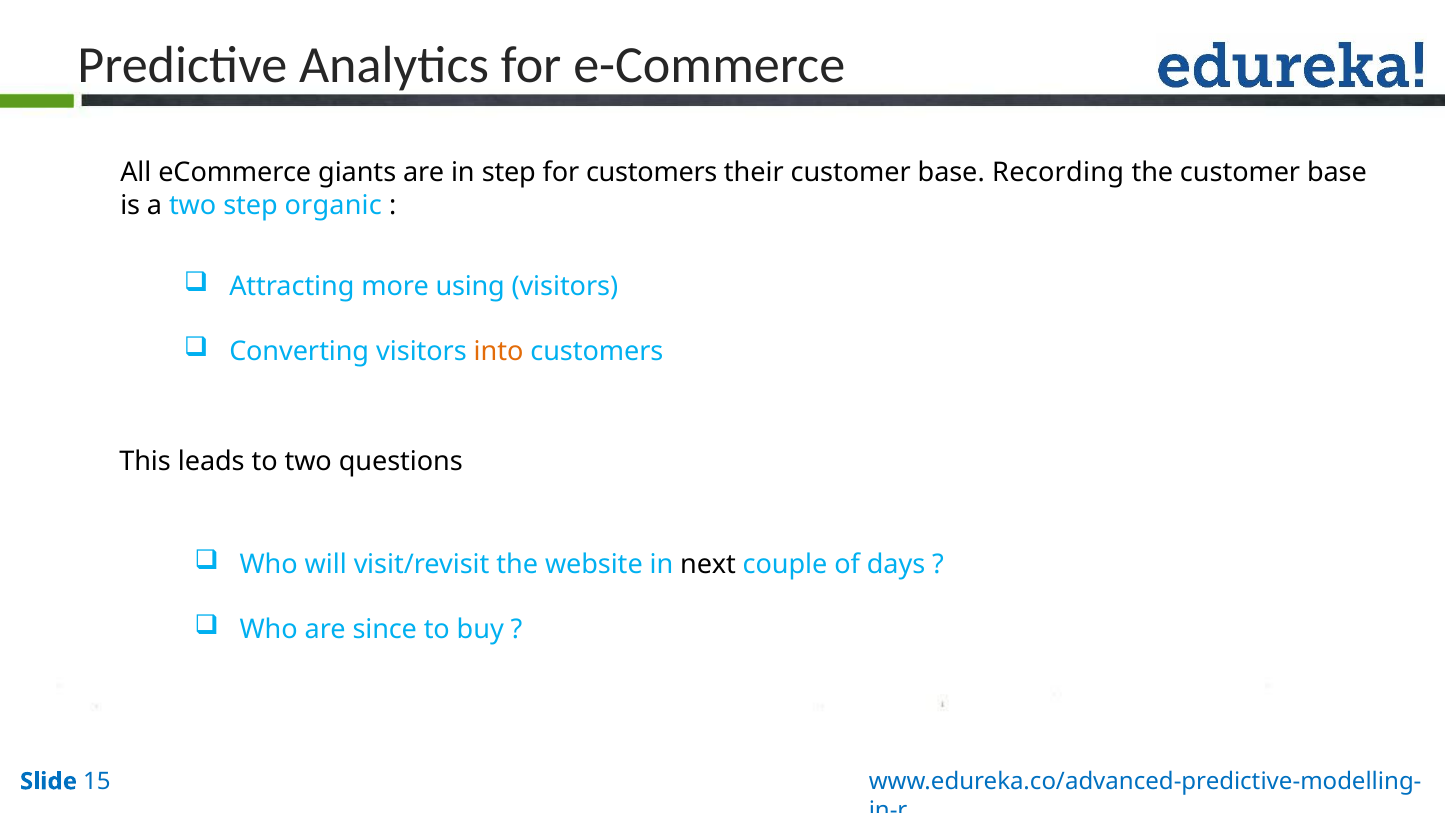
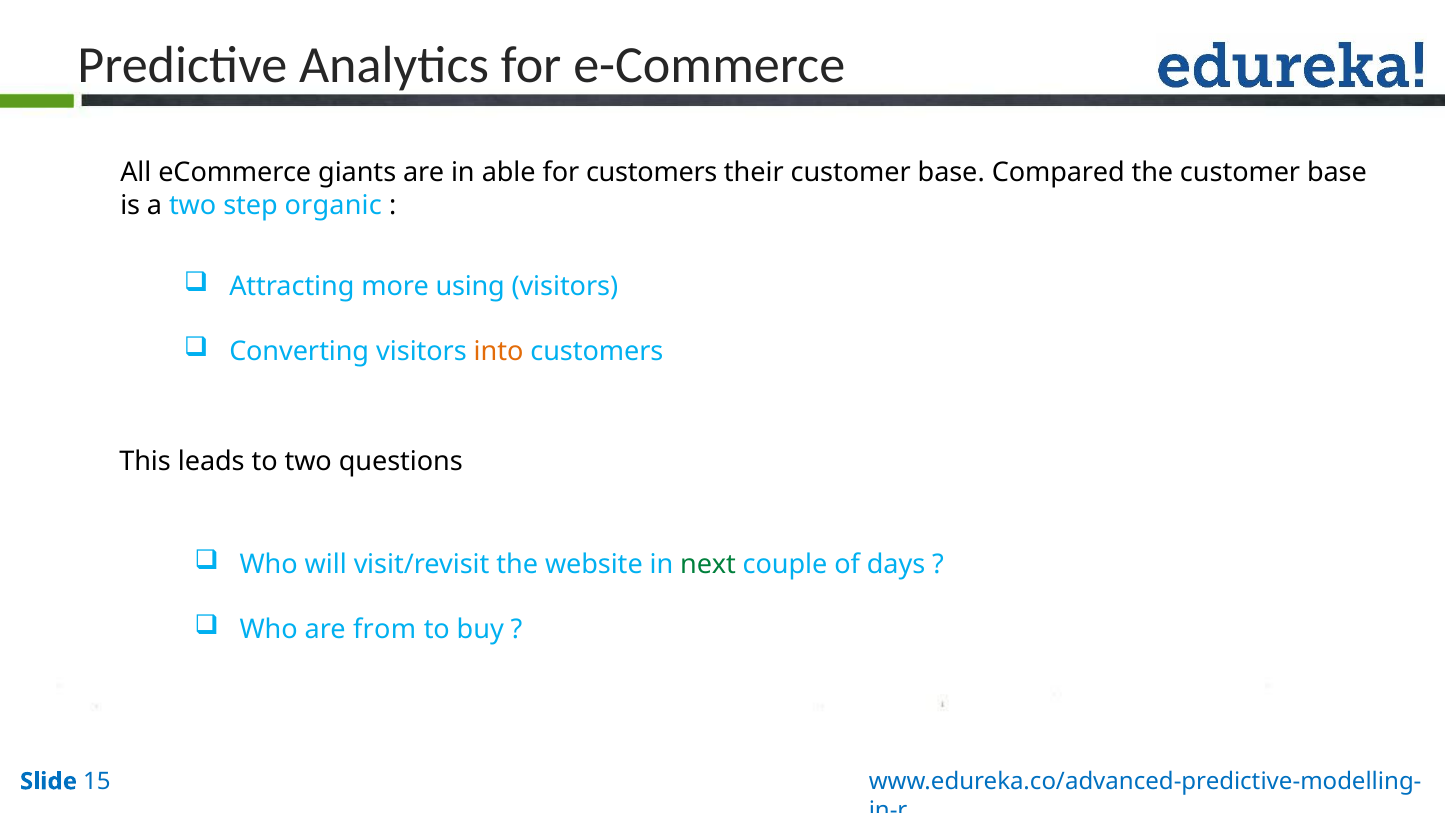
in step: step -> able
Recording: Recording -> Compared
next colour: black -> green
since: since -> from
